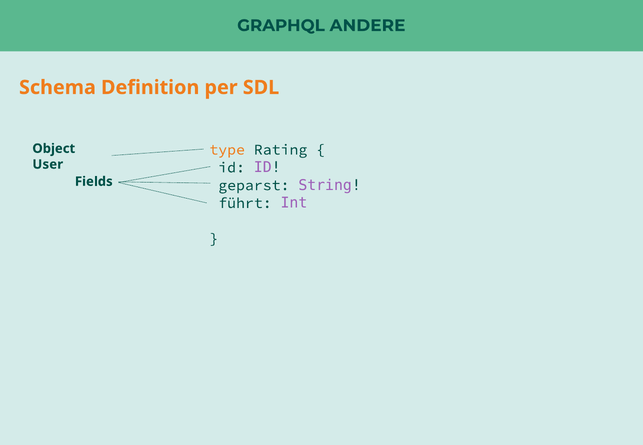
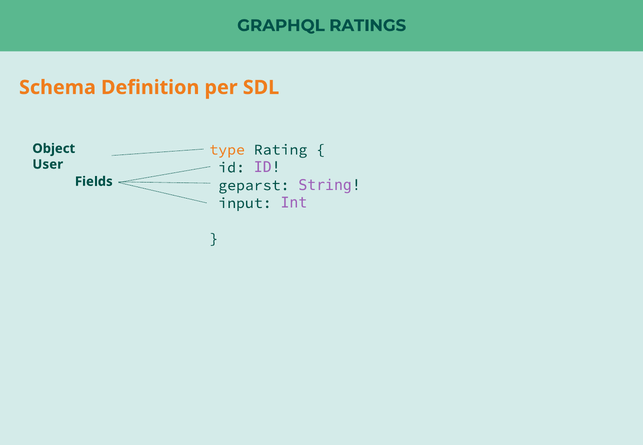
ANDERE: ANDERE -> RATINGS
führt: führt -> input
